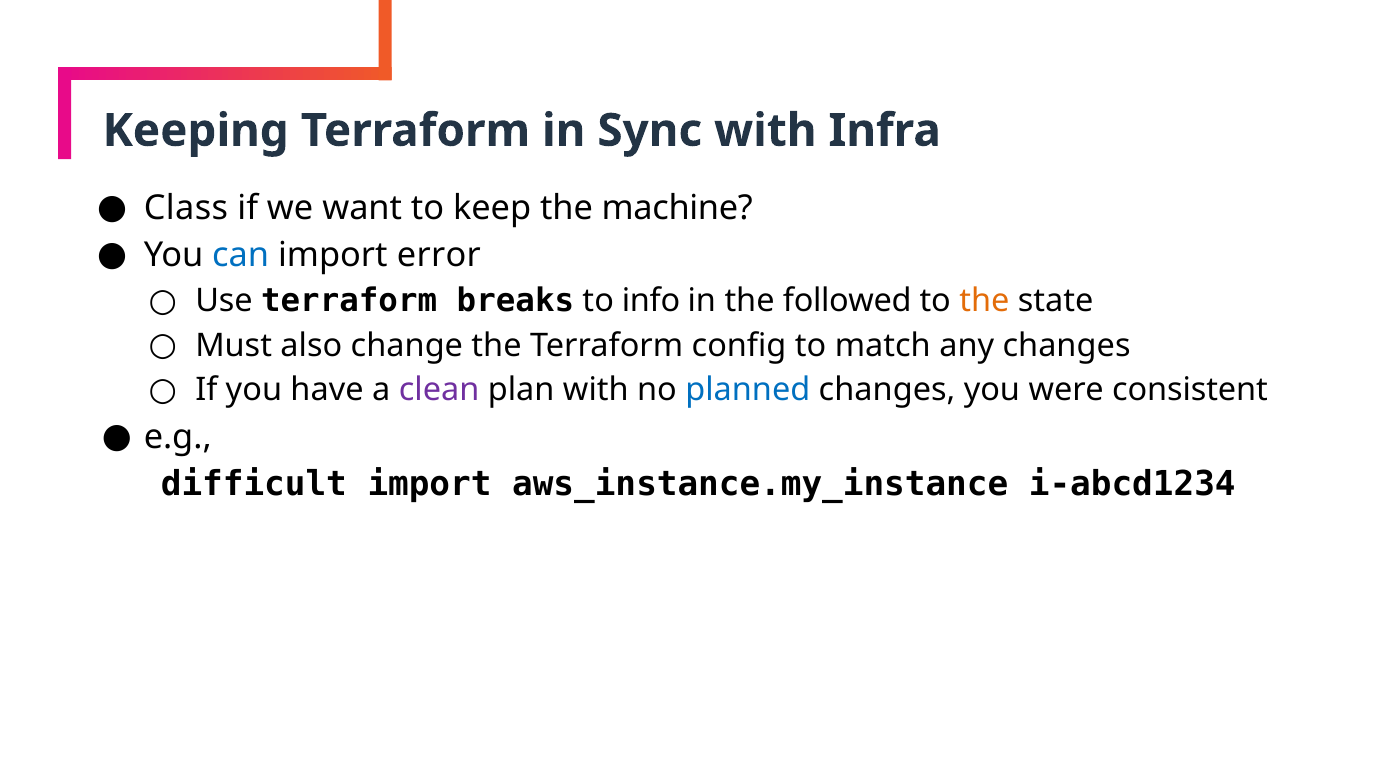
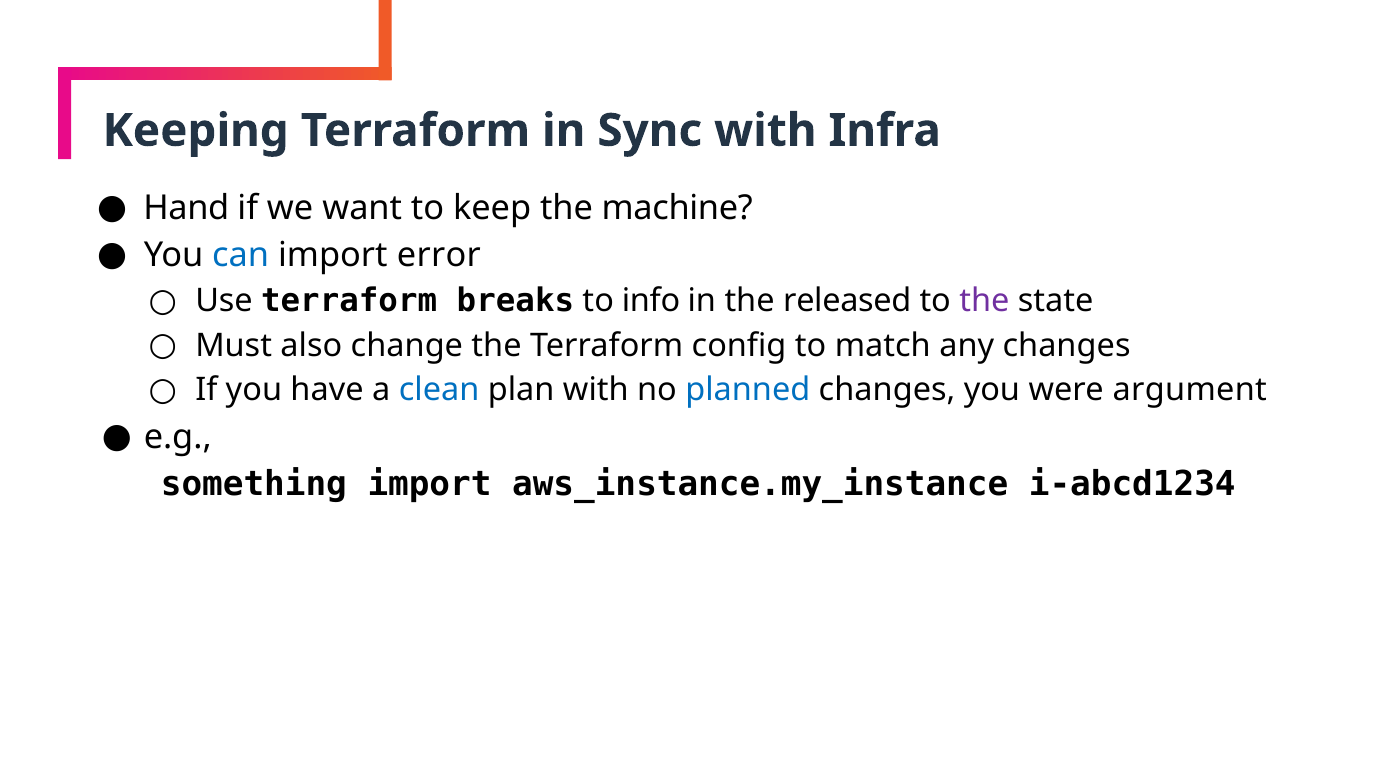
Class: Class -> Hand
followed: followed -> released
the at (984, 301) colour: orange -> purple
clean colour: purple -> blue
consistent: consistent -> argument
difficult: difficult -> something
